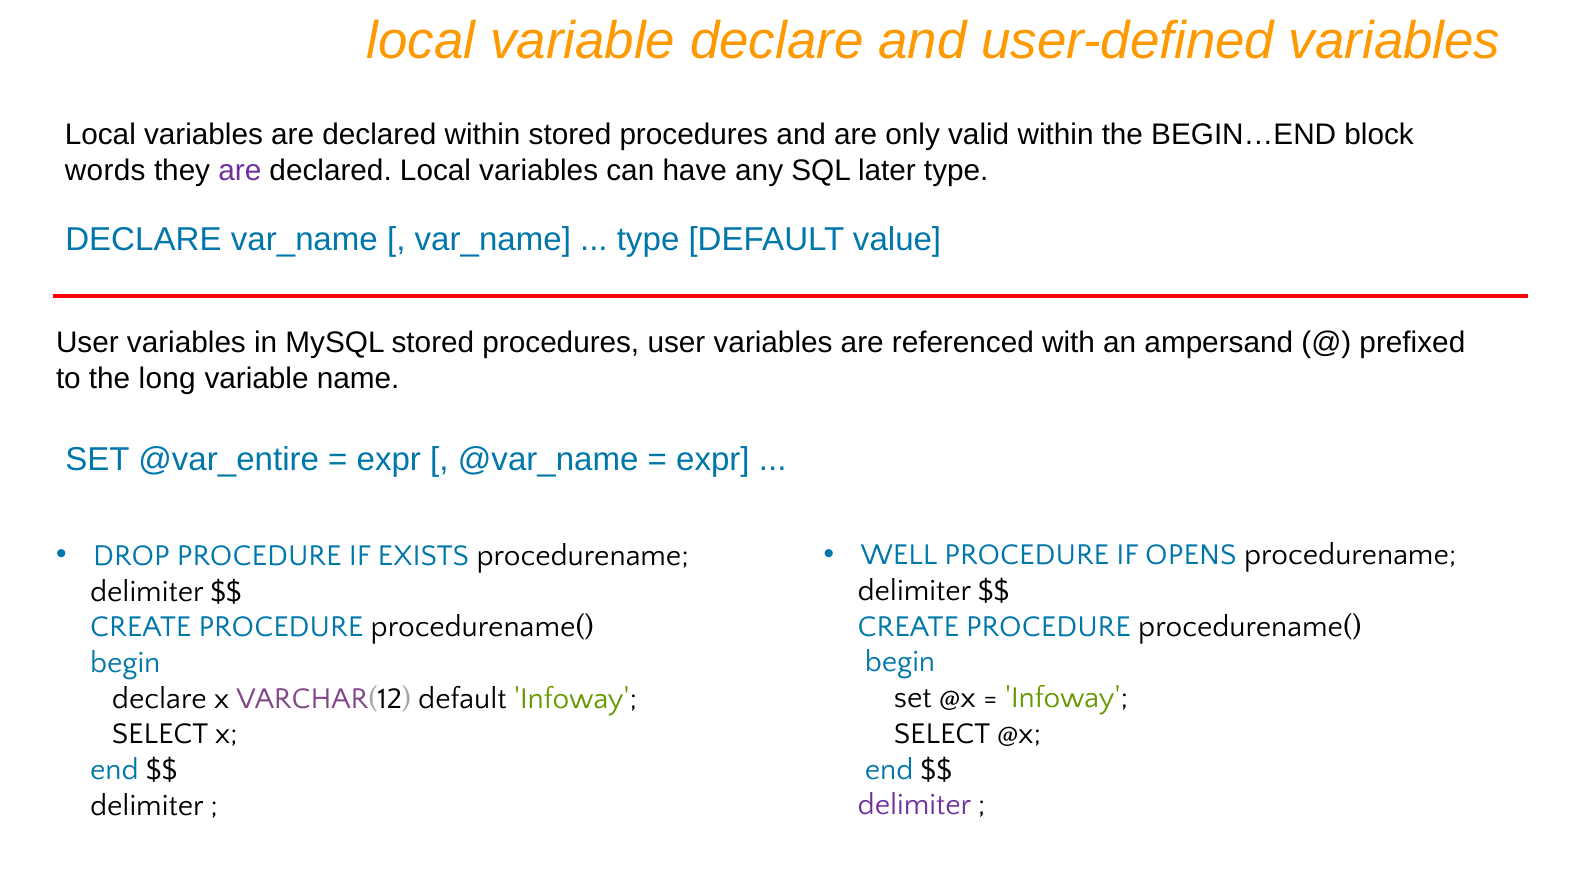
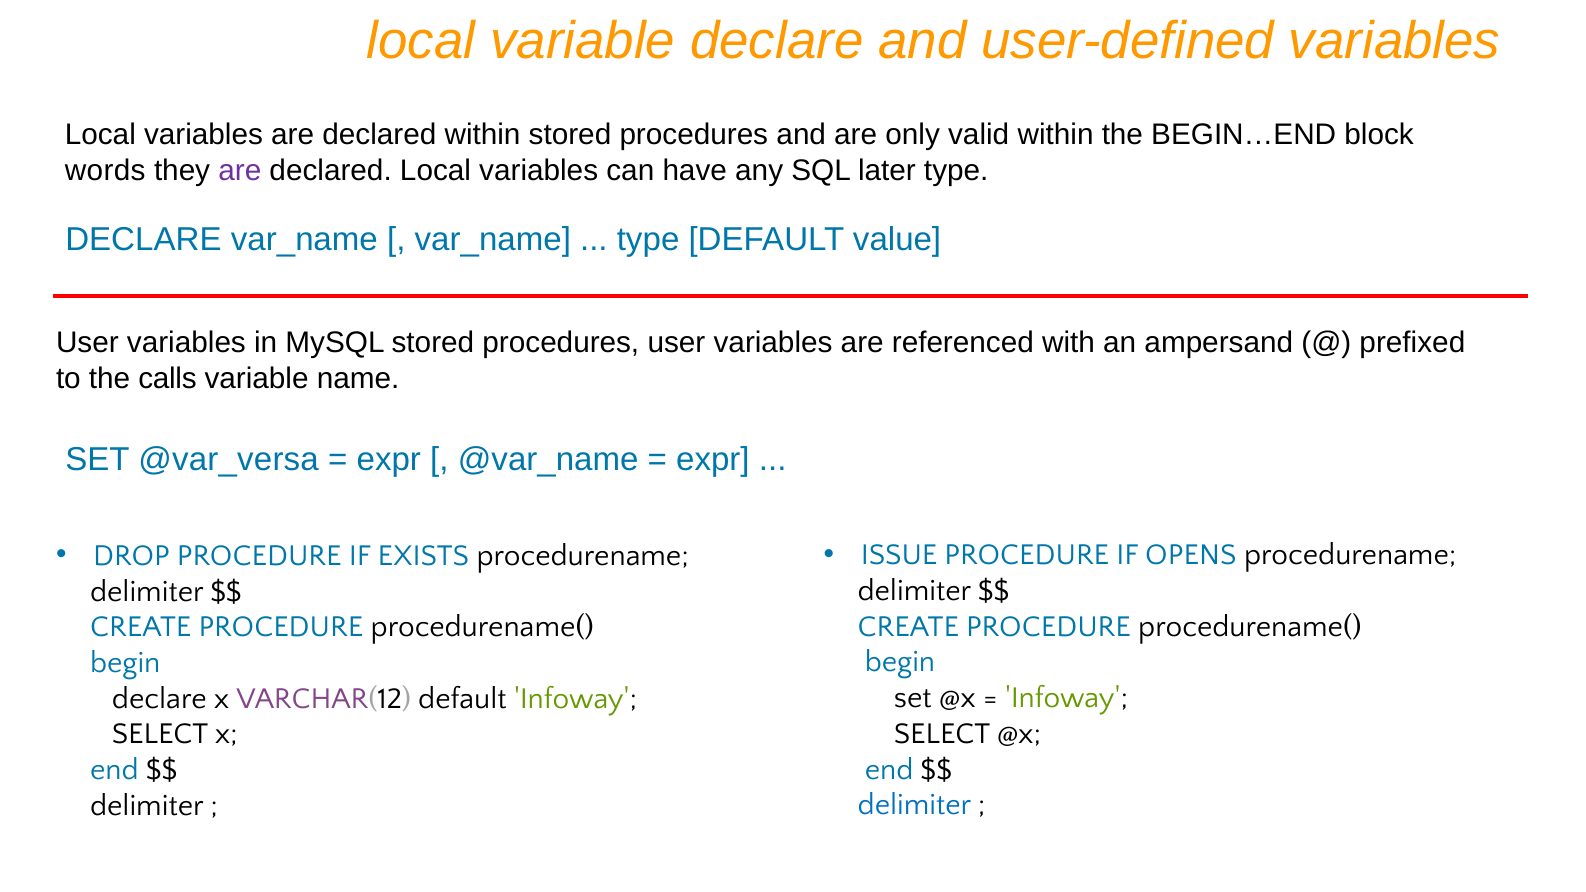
long: long -> calls
@var_entire: @var_entire -> @var_versa
WELL: WELL -> ISSUE
delimiter at (914, 805) colour: purple -> blue
